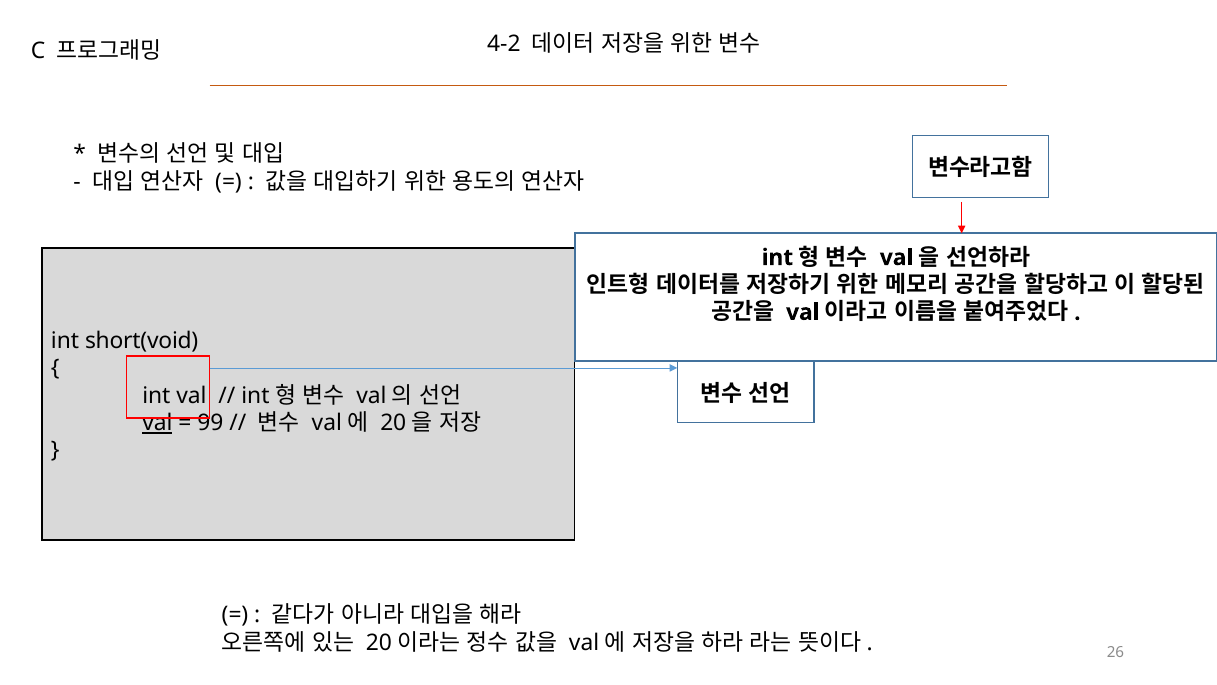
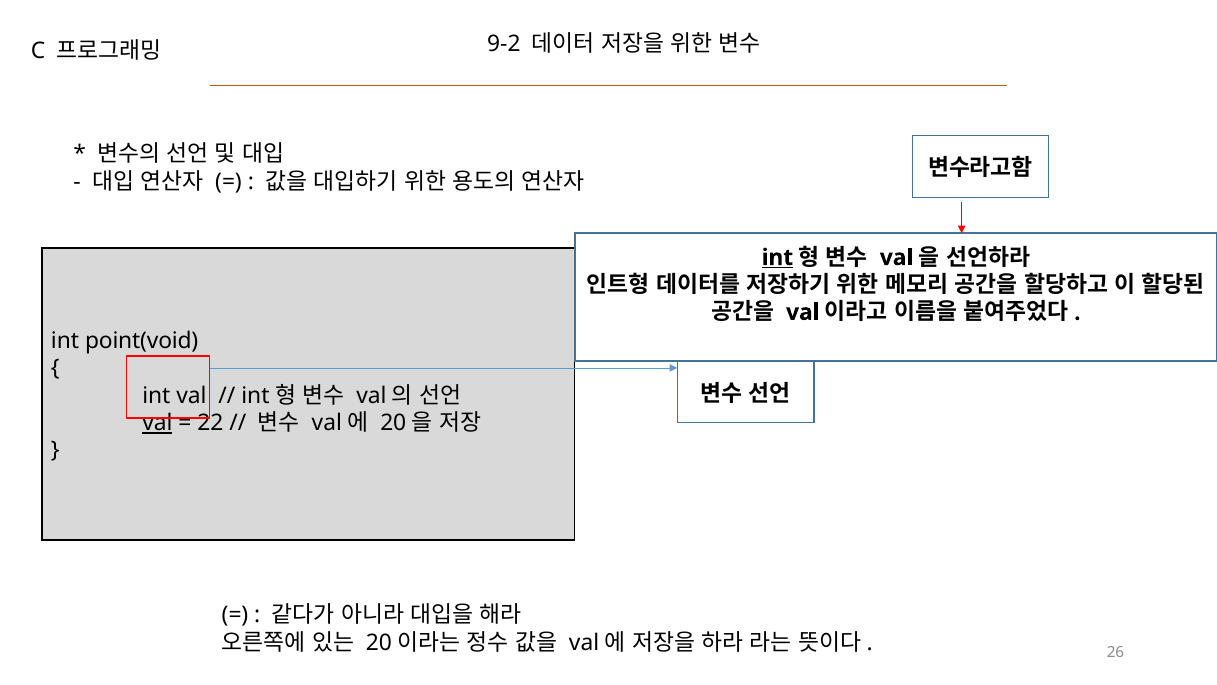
4-2: 4-2 -> 9-2
int at (777, 257) underline: none -> present
short(void: short(void -> point(void
99: 99 -> 22
